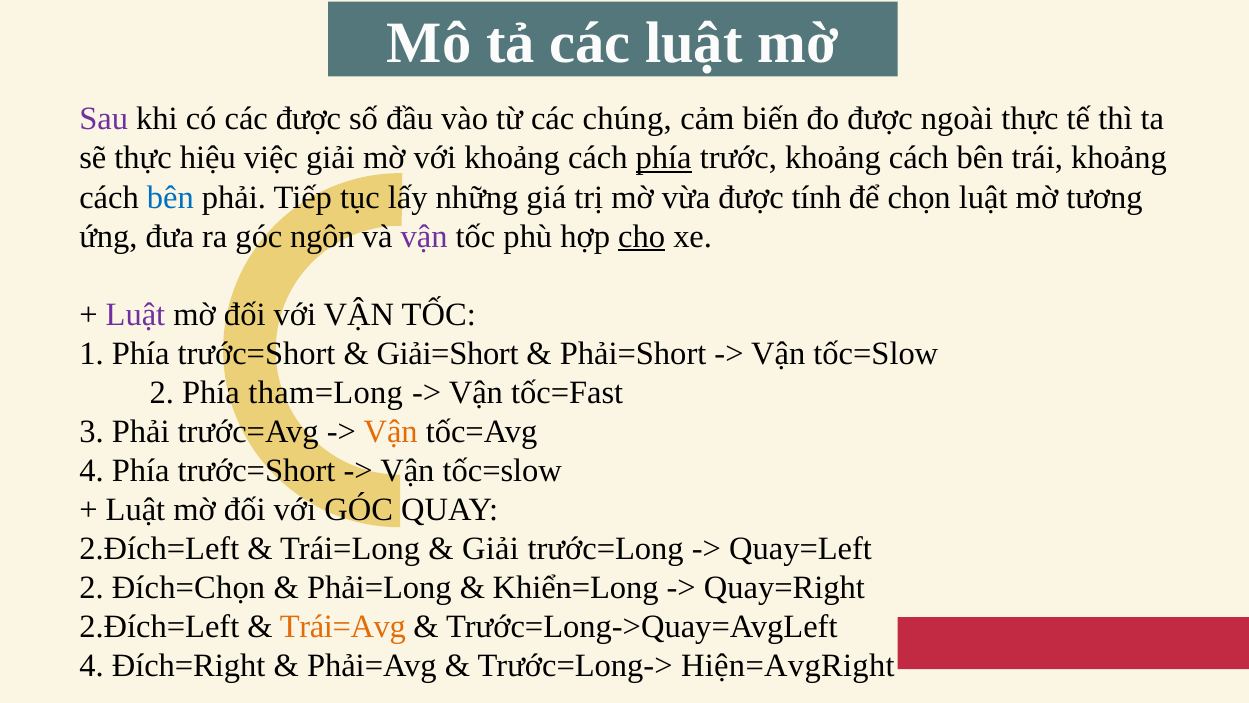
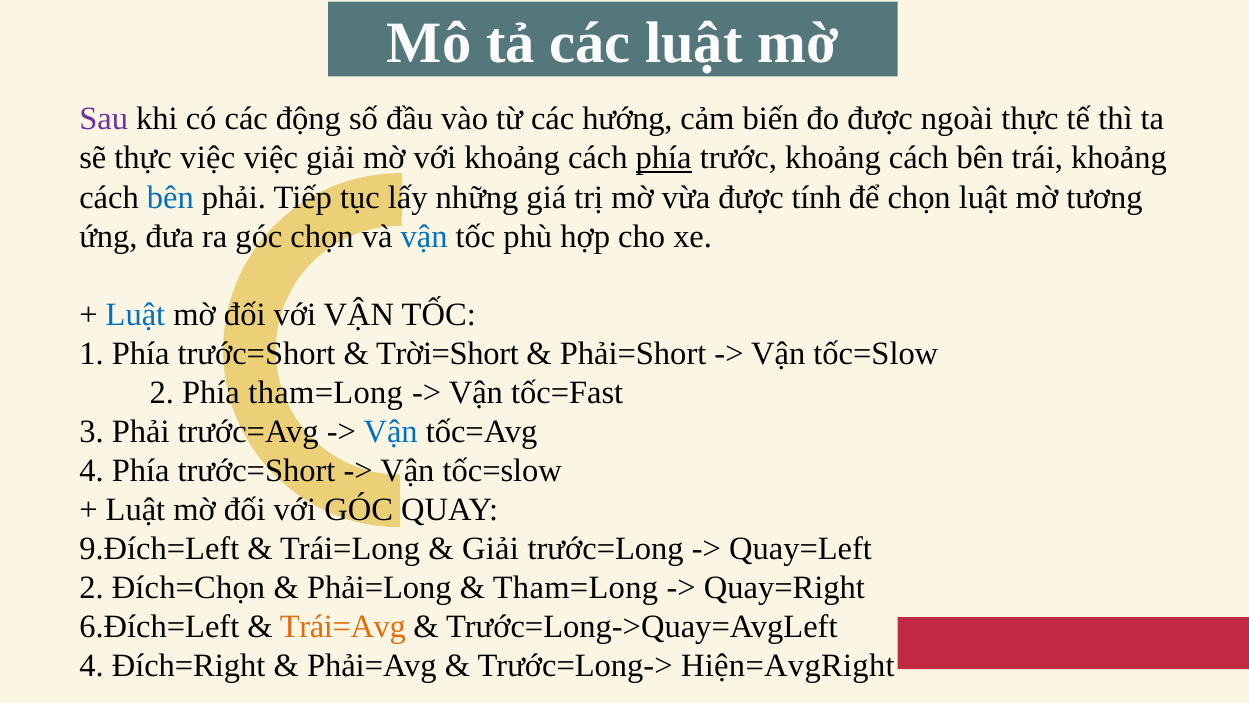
các được: được -> động
chúng: chúng -> hướng
thực hiệu: hiệu -> việc
góc ngôn: ngôn -> chọn
vận at (424, 236) colour: purple -> blue
cho underline: present -> none
Luật at (135, 314) colour: purple -> blue
Giải=Short: Giải=Short -> Trời=Short
Vận at (391, 431) colour: orange -> blue
2.Đích=Left at (159, 549): 2.Đích=Left -> 9.Đích=Left
Khiển=Long at (576, 588): Khiển=Long -> Tham=Long
2.Đích=Left at (159, 627): 2.Đích=Left -> 6.Đích=Left
